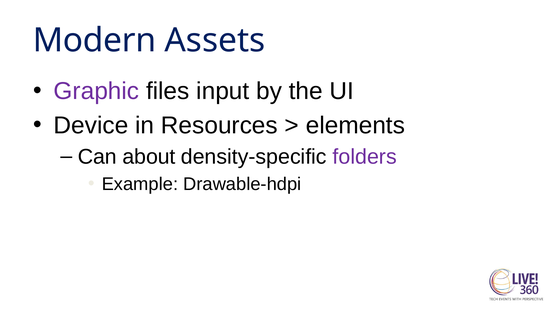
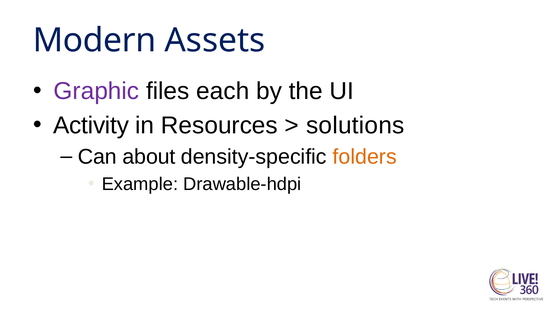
input: input -> each
Device: Device -> Activity
elements: elements -> solutions
folders colour: purple -> orange
